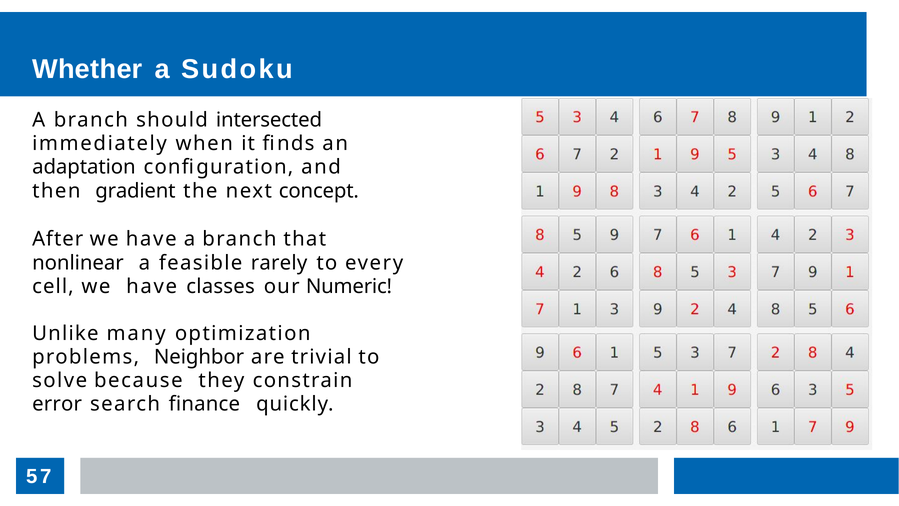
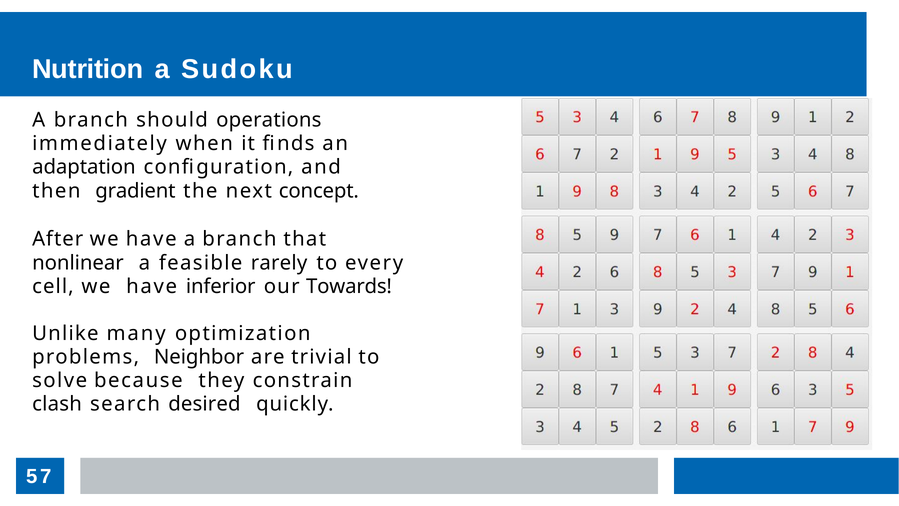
Whether: Whether -> Nutrition
intersected: intersected -> operations
classes: classes -> inferior
Numeric: Numeric -> Towards
error: error -> clash
finance: finance -> desired
